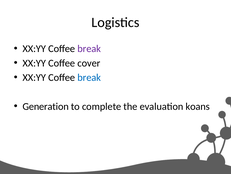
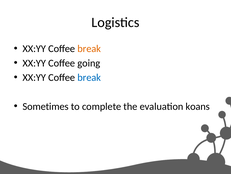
break at (89, 48) colour: purple -> orange
cover: cover -> going
Generation: Generation -> Sometimes
